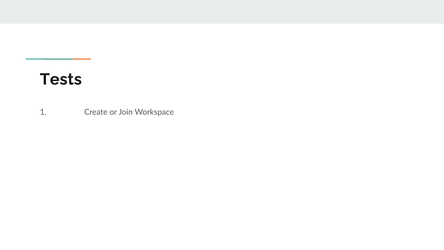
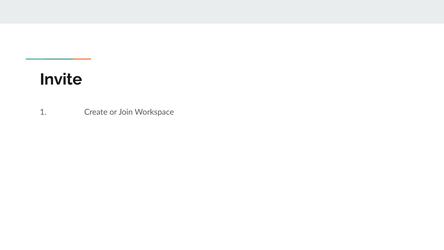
Tests: Tests -> Invite
